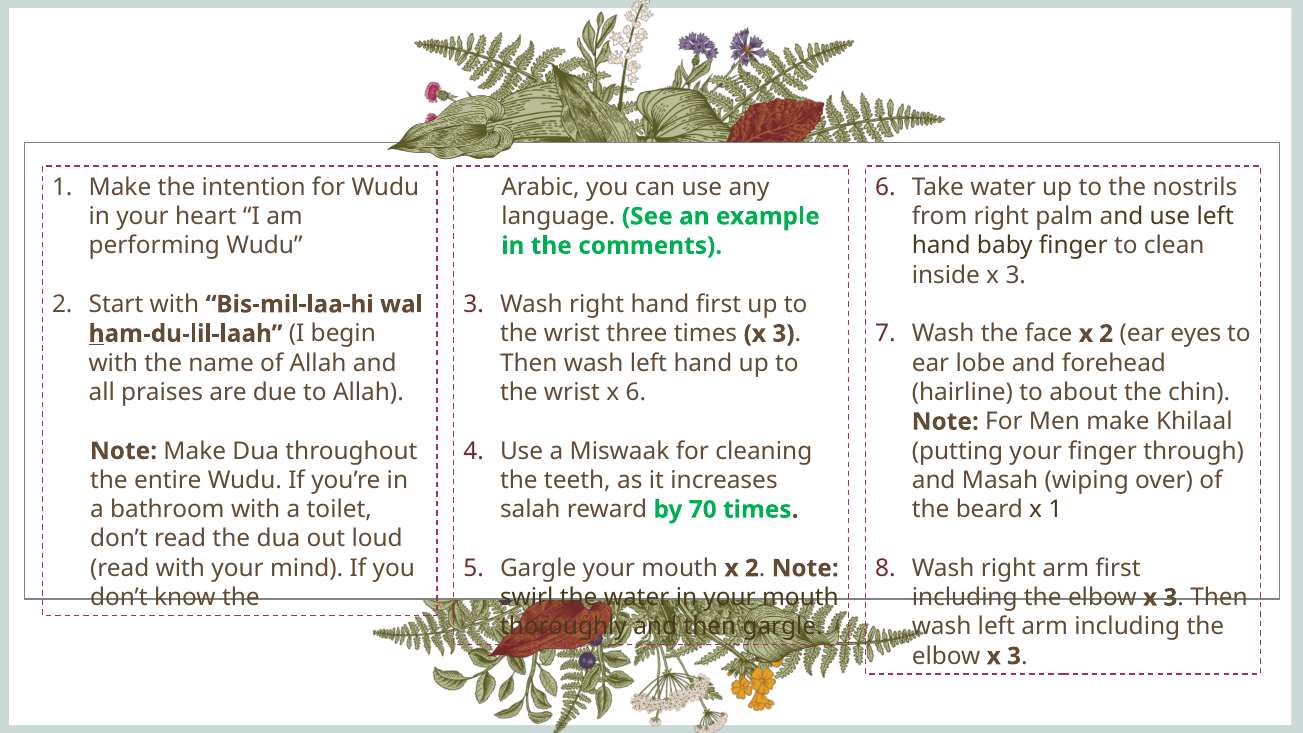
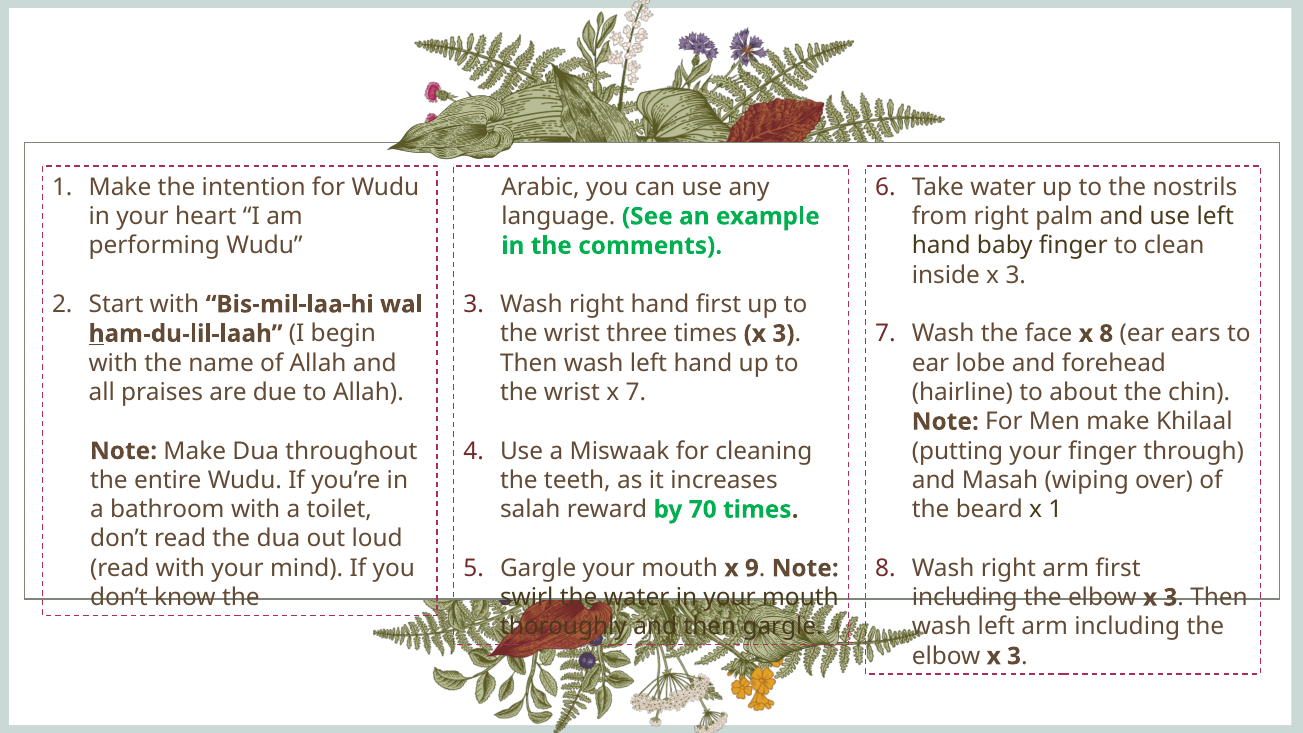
face x 2: 2 -> 8
eyes: eyes -> ears
x 6: 6 -> 7
mouth x 2: 2 -> 9
